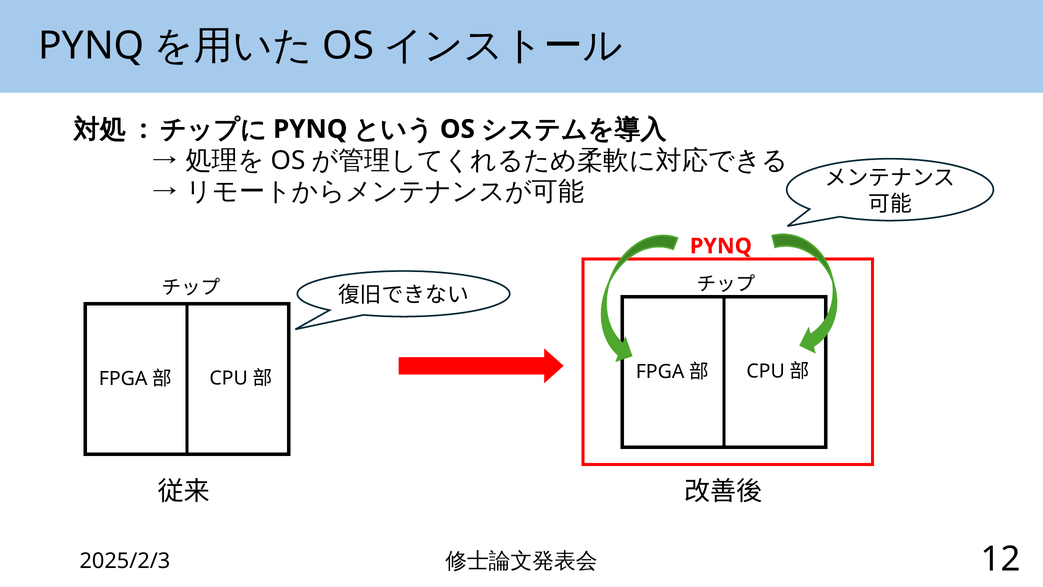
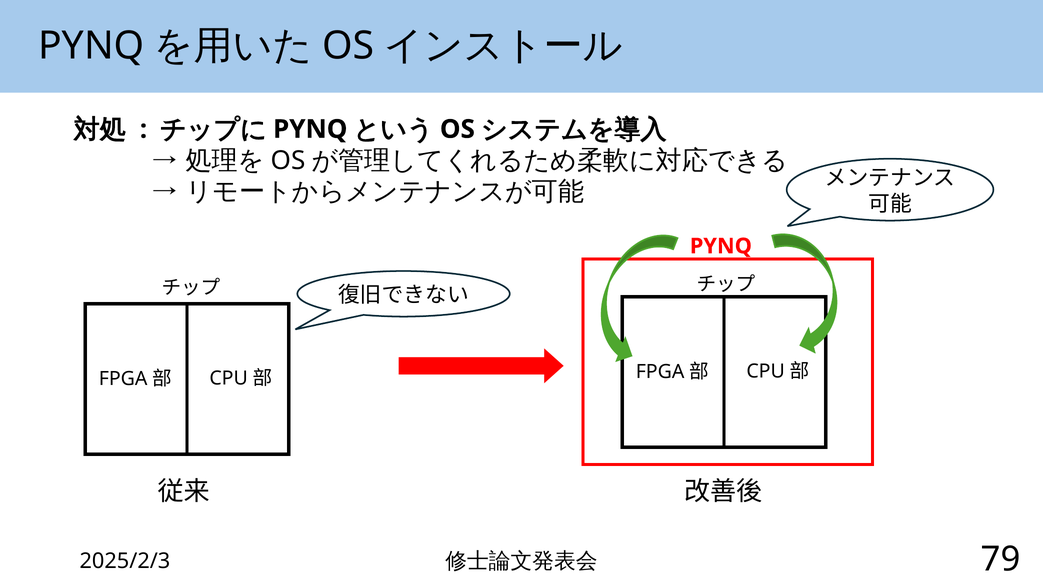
12: 12 -> 79
